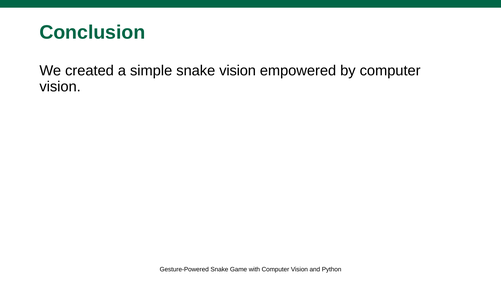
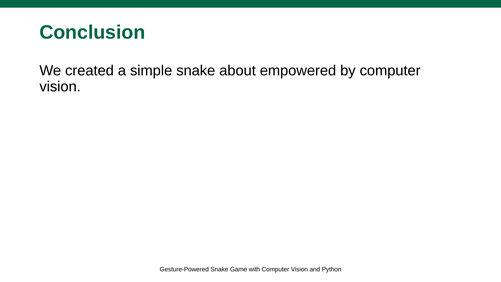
snake vision: vision -> about
